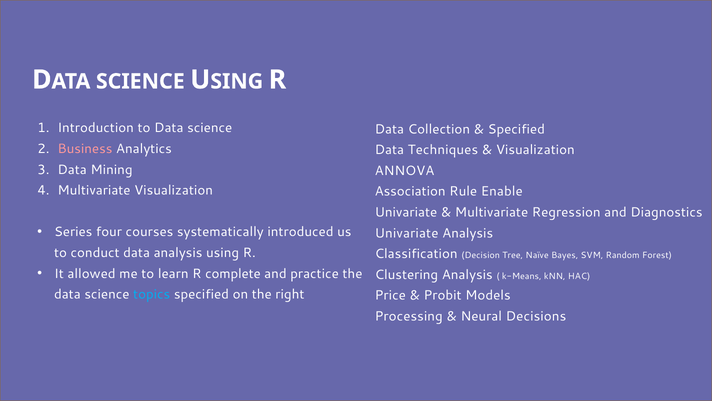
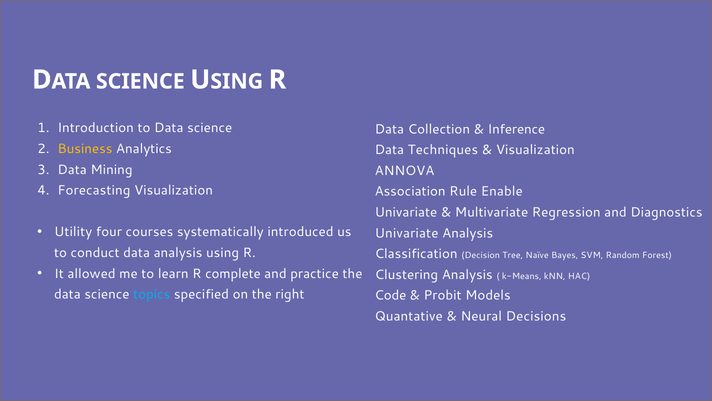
Specified at (516, 129): Specified -> Inference
Business colour: pink -> yellow
Multivariate at (94, 190): Multivariate -> Forecasting
Series: Series -> Utility
Price: Price -> Code
Processing: Processing -> Quantative
